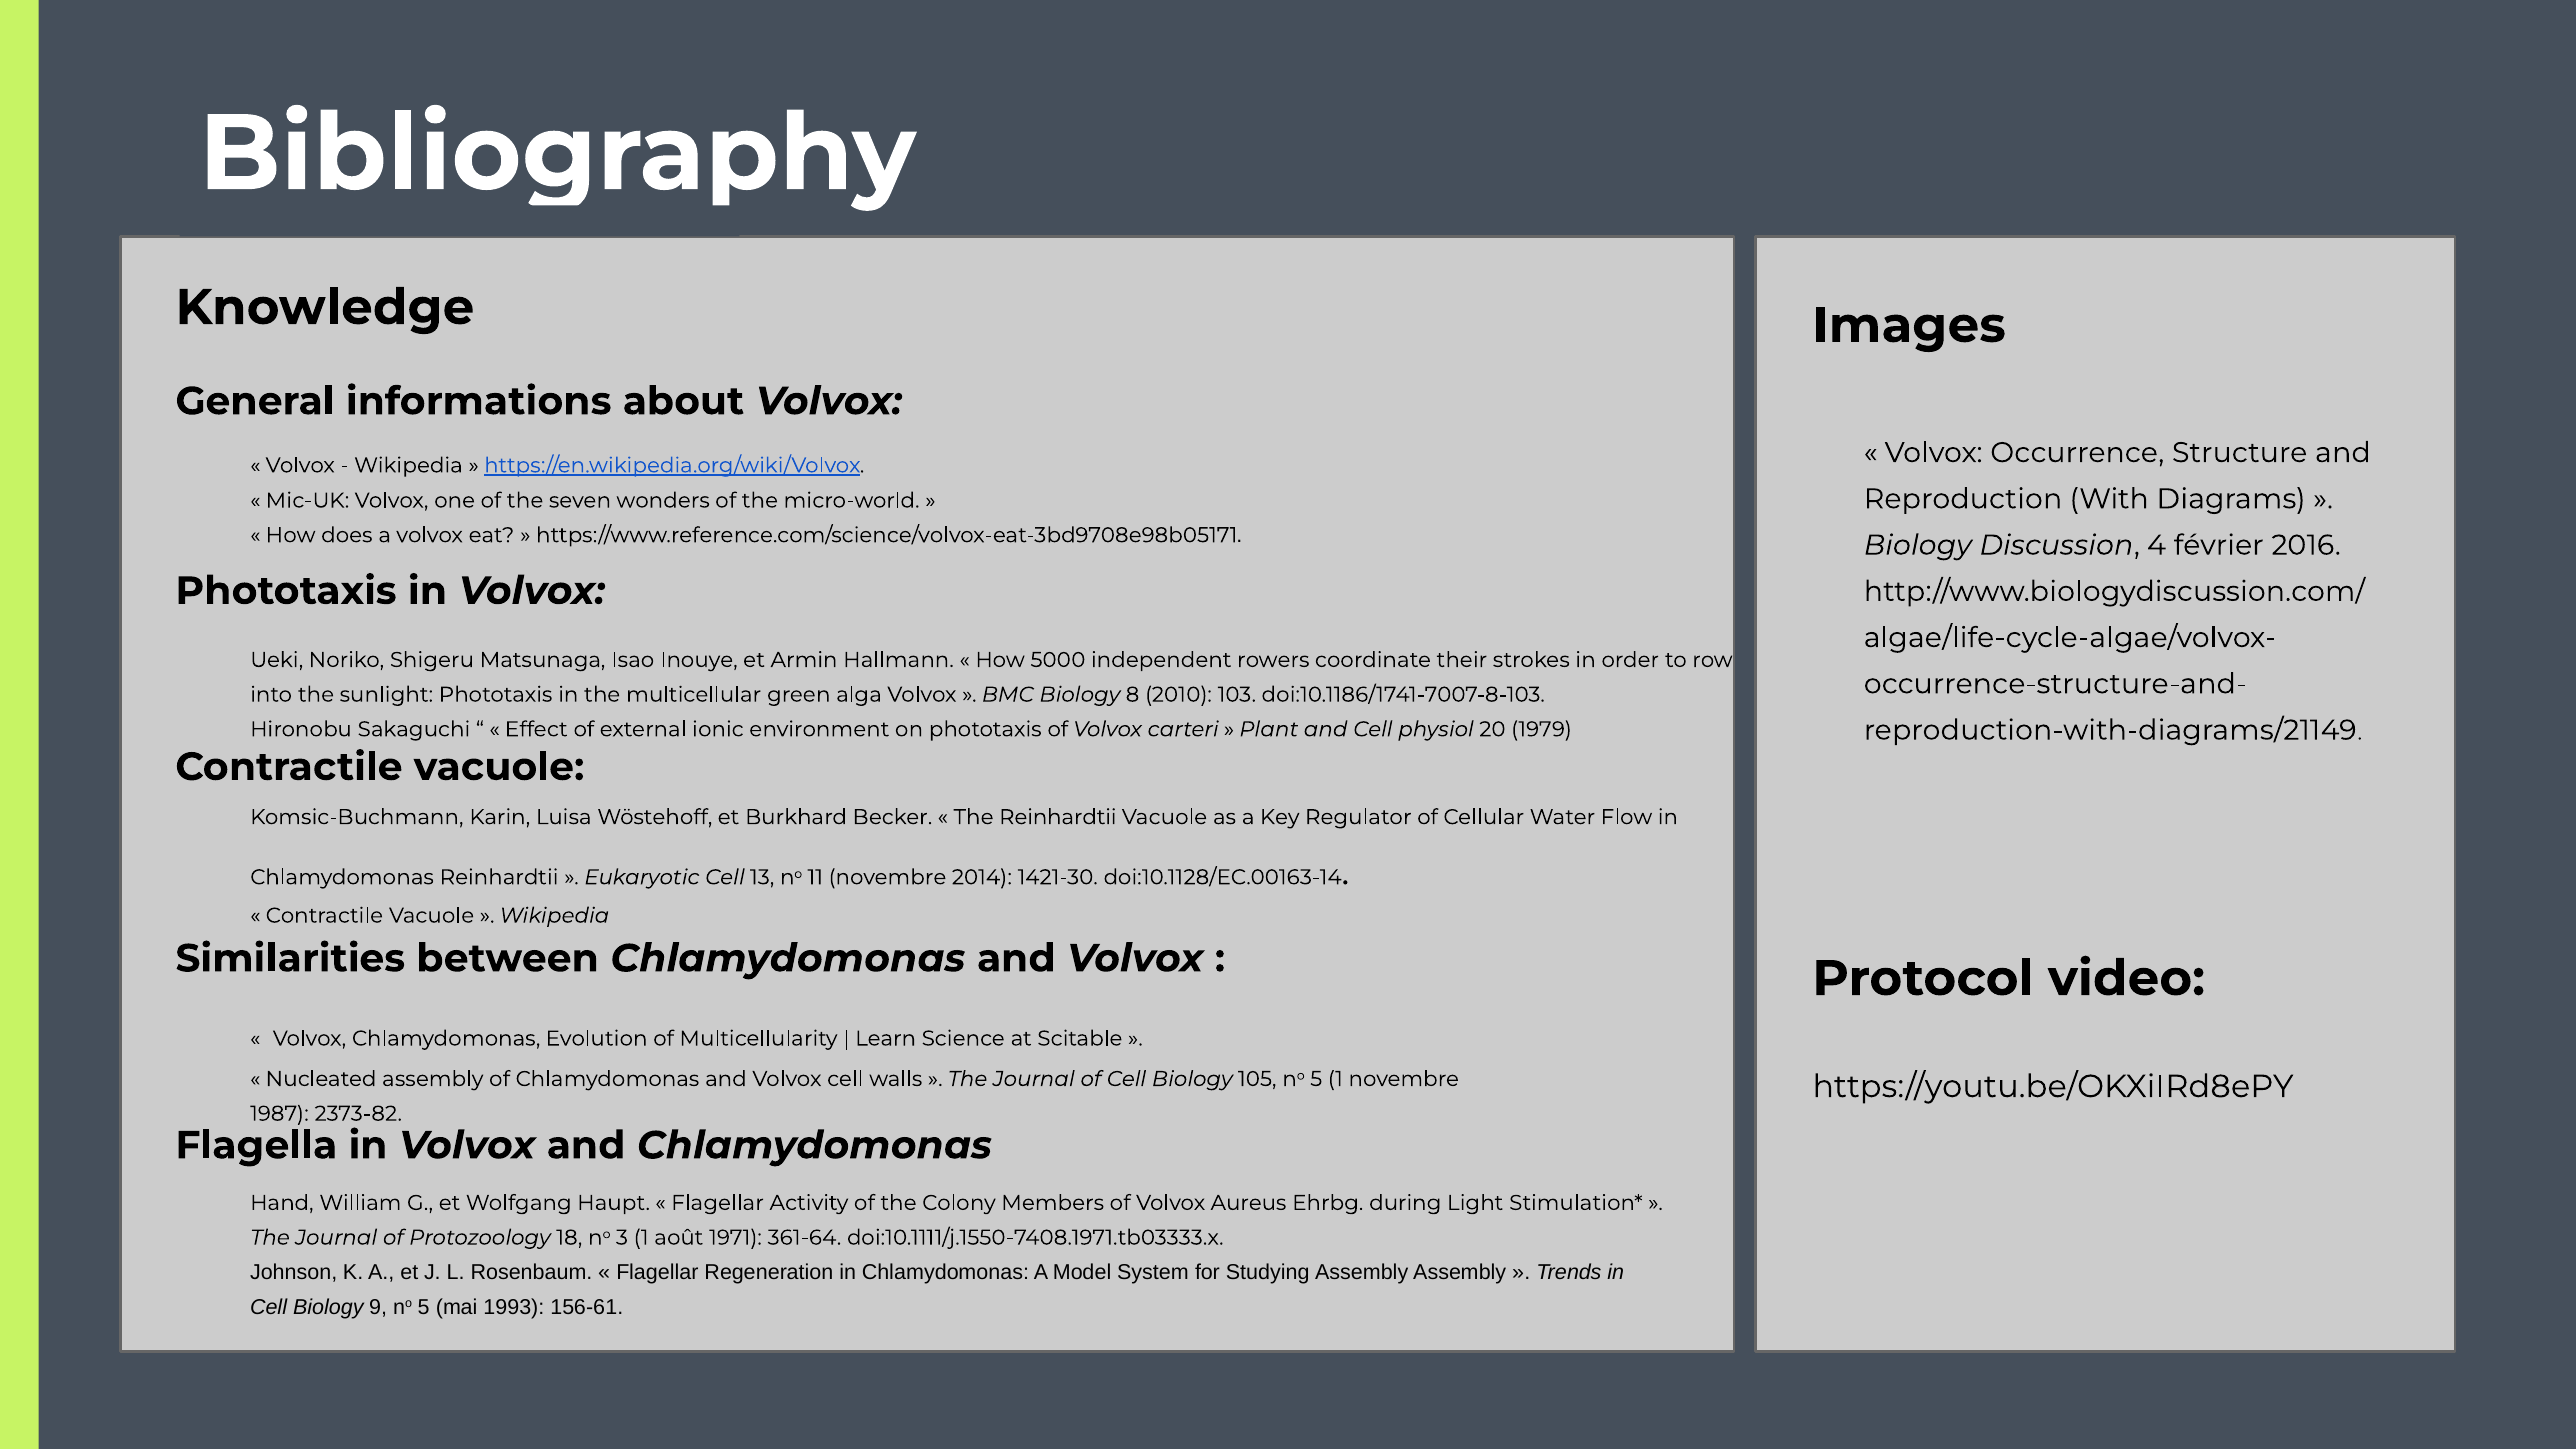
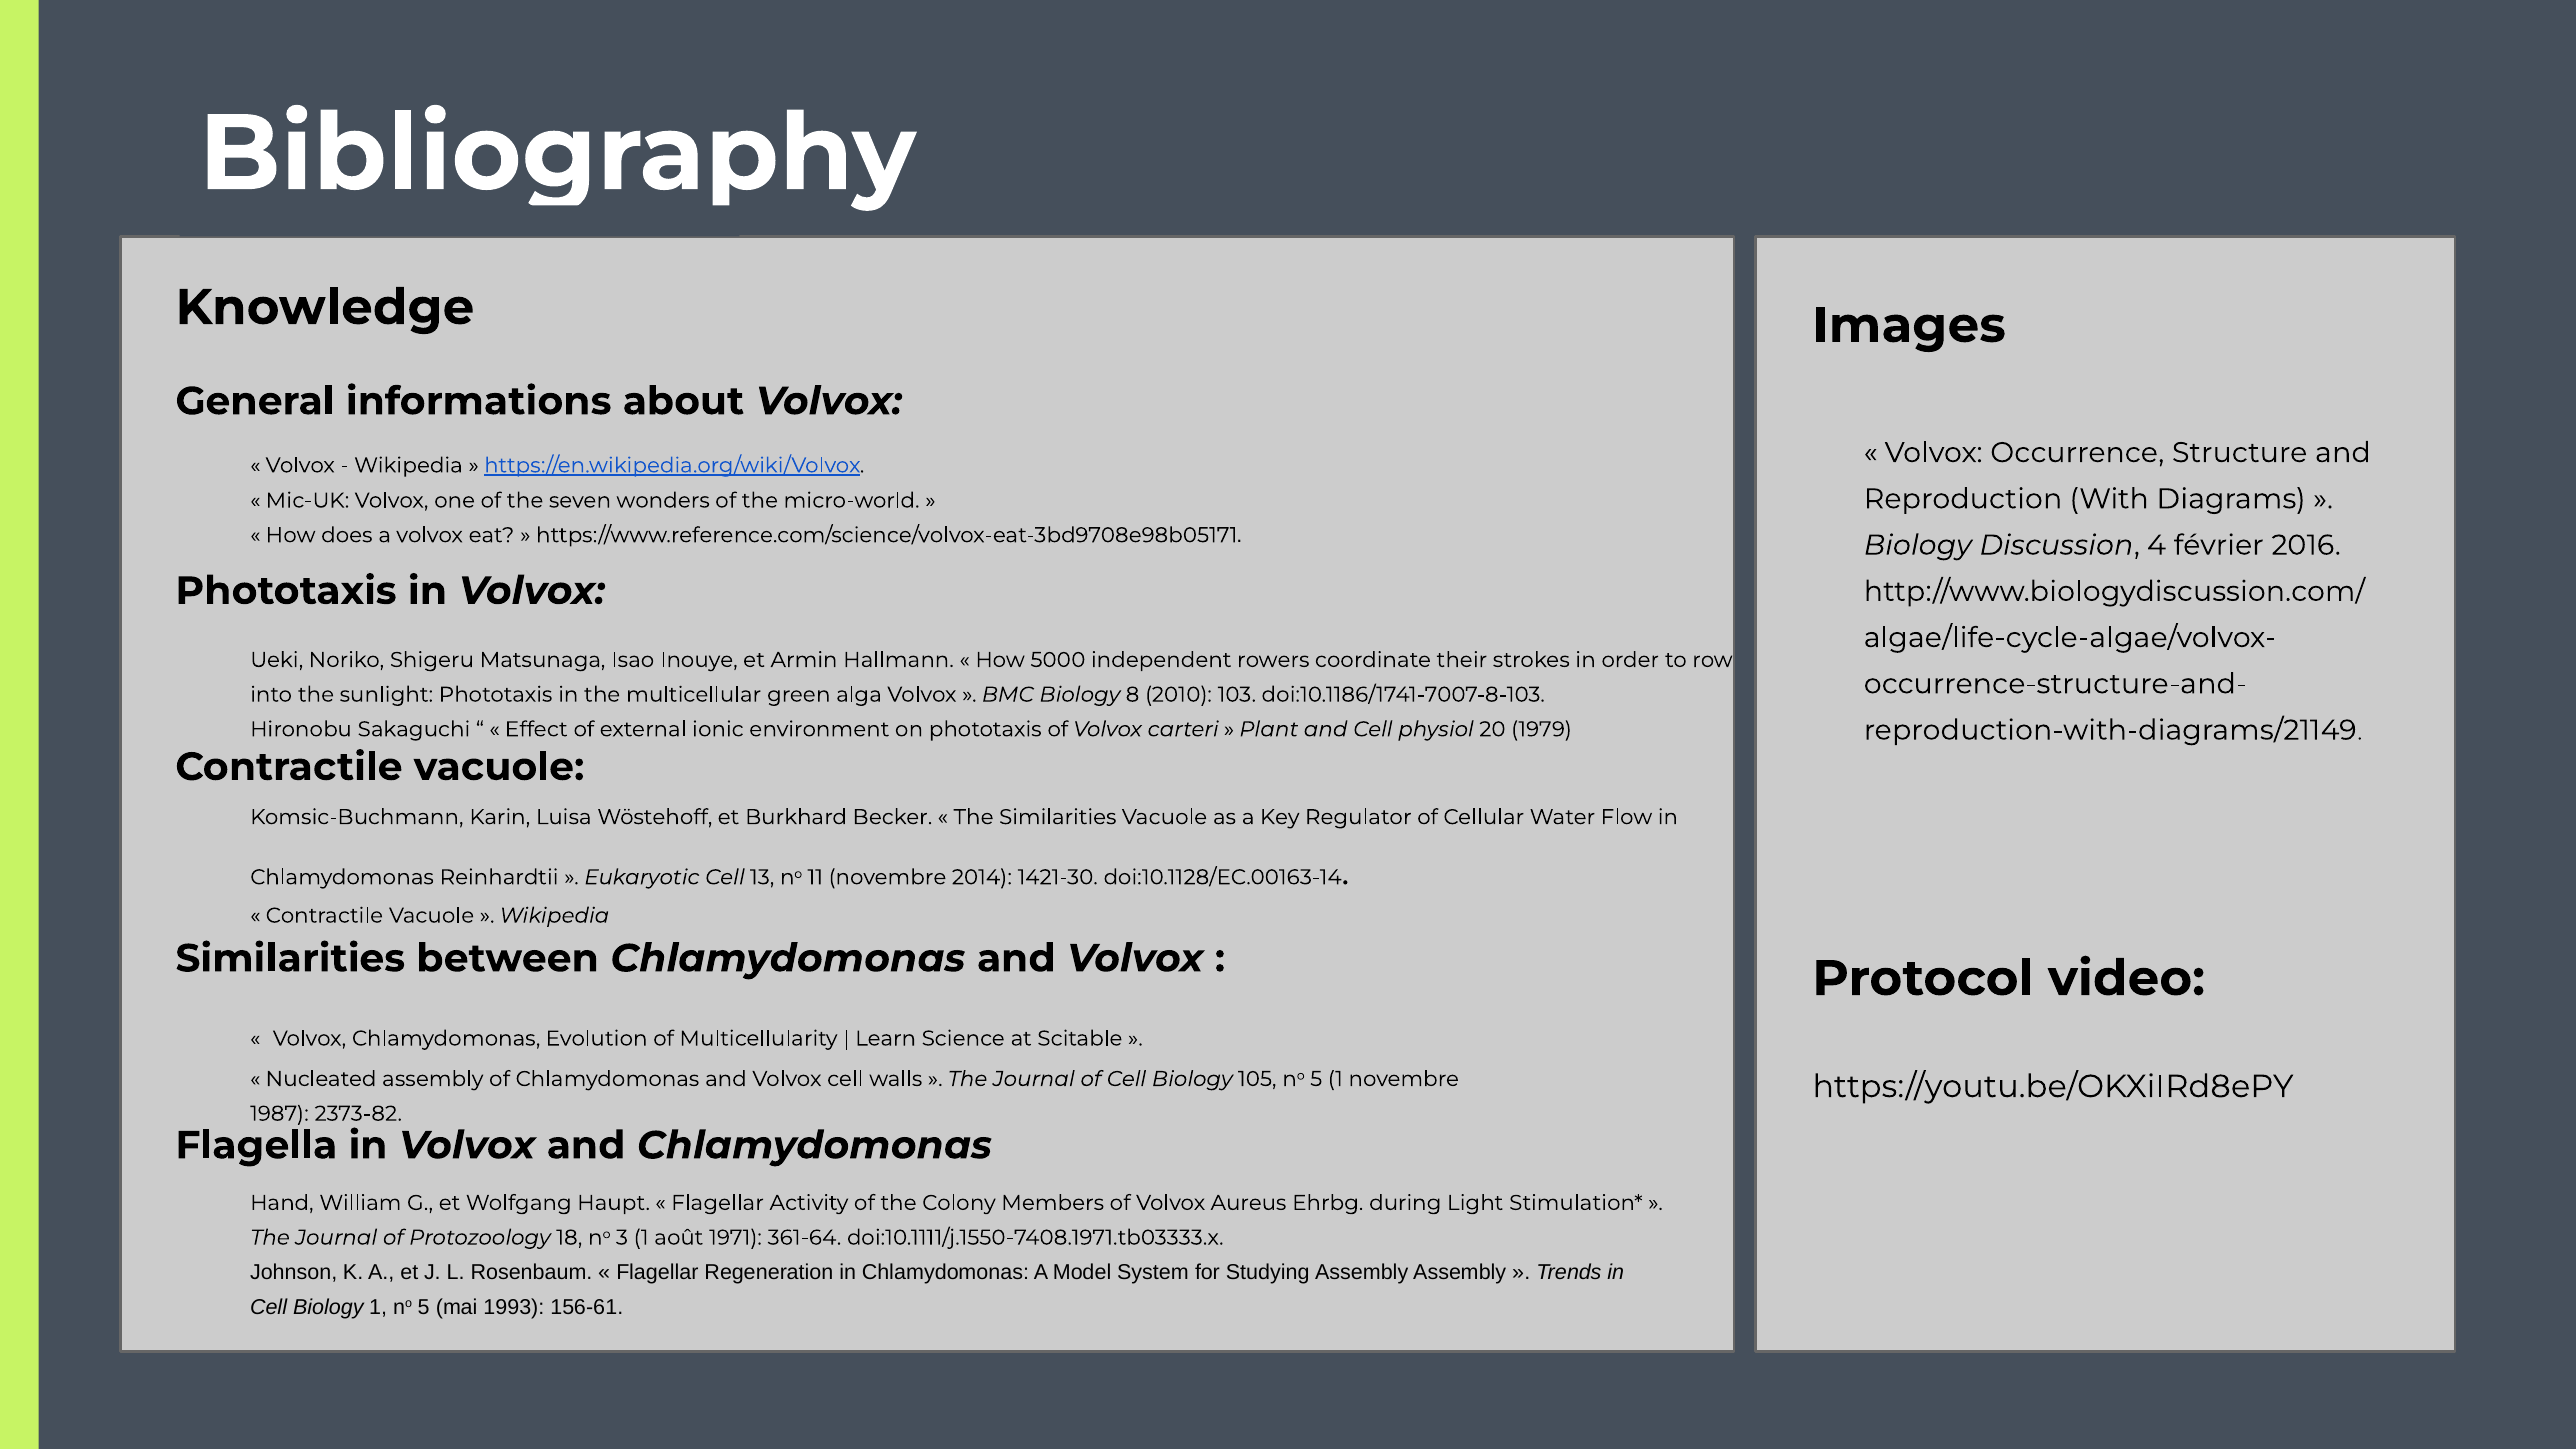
The Reinhardtii: Reinhardtii -> Similarities
Biology 9: 9 -> 1
